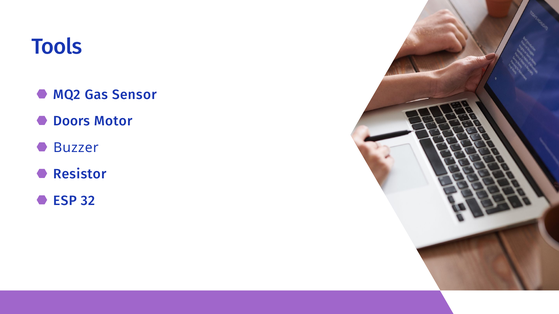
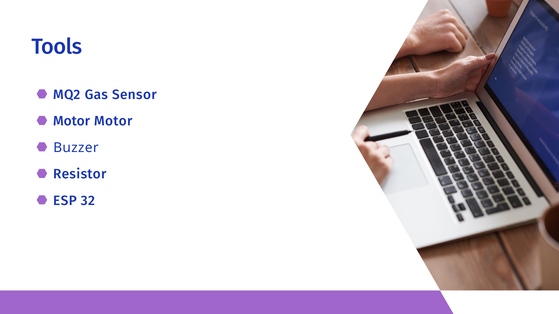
Doors at (72, 121): Doors -> Motor
